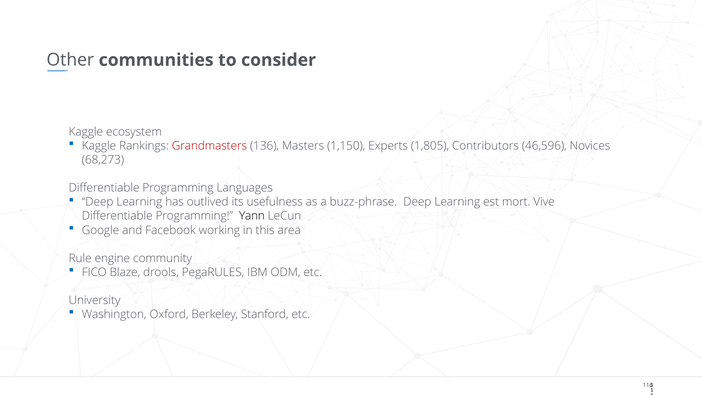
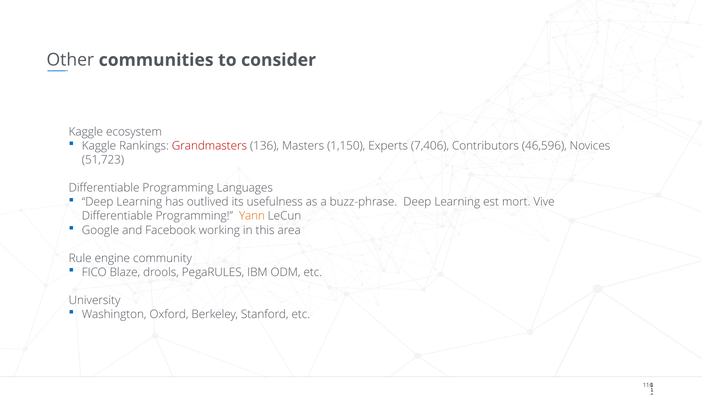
1,805: 1,805 -> 7,406
68,273: 68,273 -> 51,723
Yann colour: black -> orange
